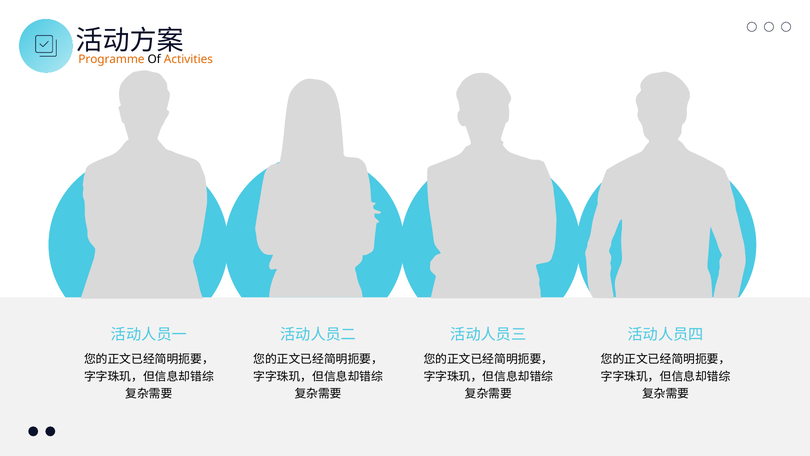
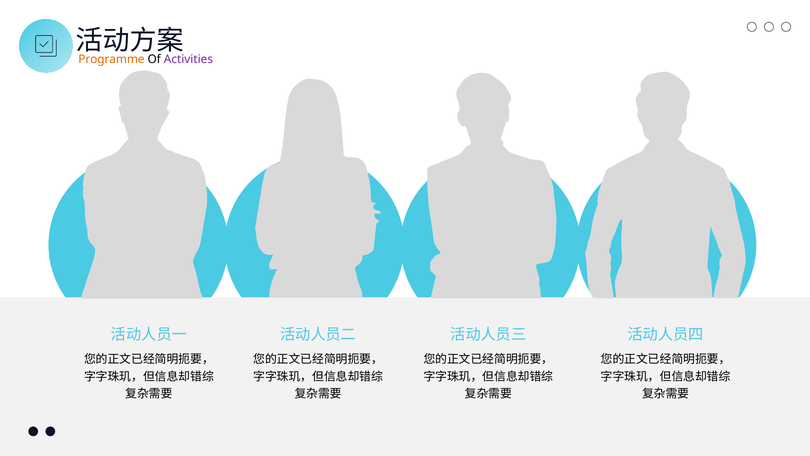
Activities colour: orange -> purple
